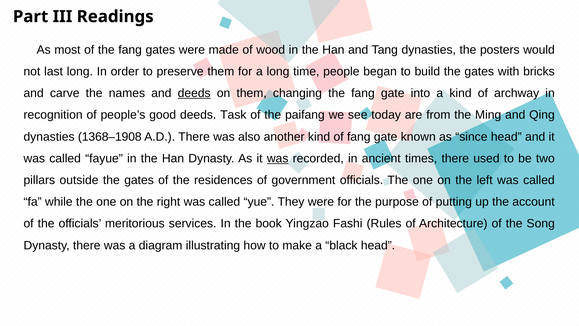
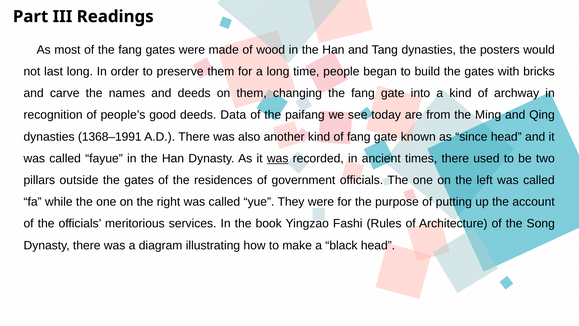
deeds at (194, 93) underline: present -> none
Task: Task -> Data
1368–1908: 1368–1908 -> 1368–1991
